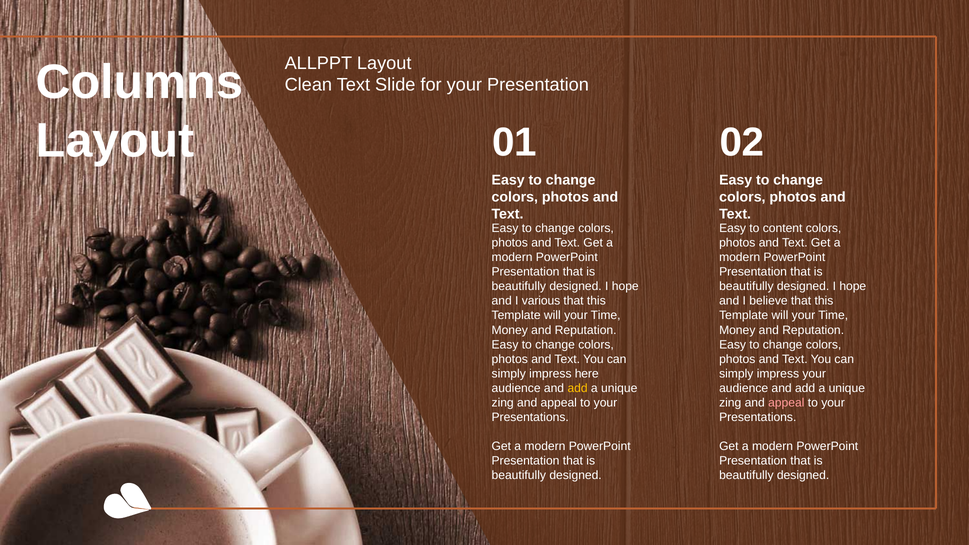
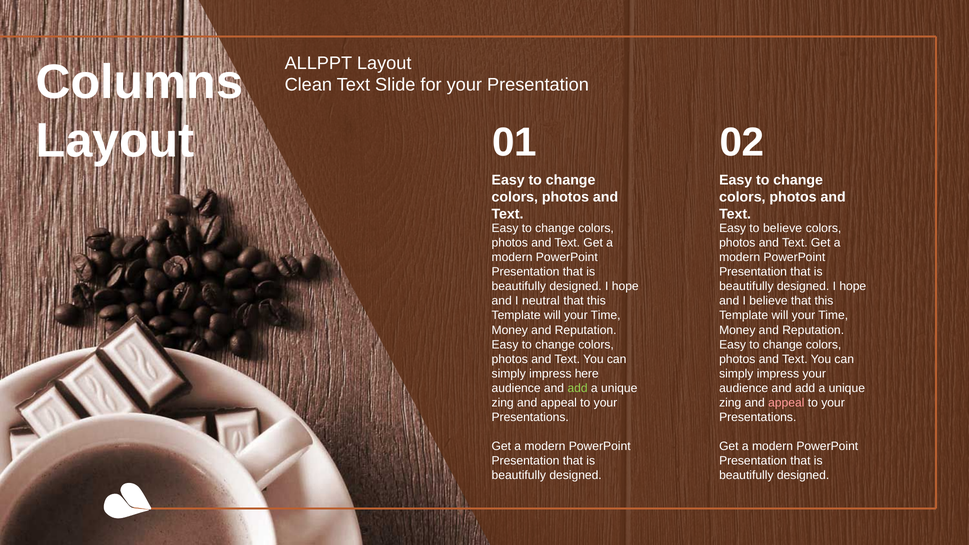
to content: content -> believe
various: various -> neutral
add at (578, 388) colour: yellow -> light green
